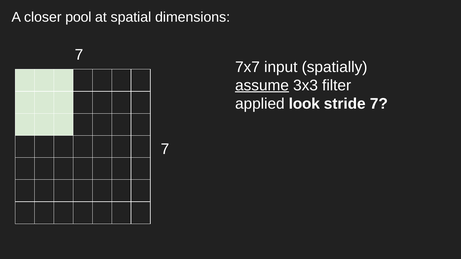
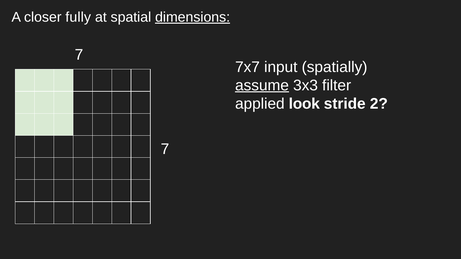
pool: pool -> fully
dimensions underline: none -> present
stride 7: 7 -> 2
